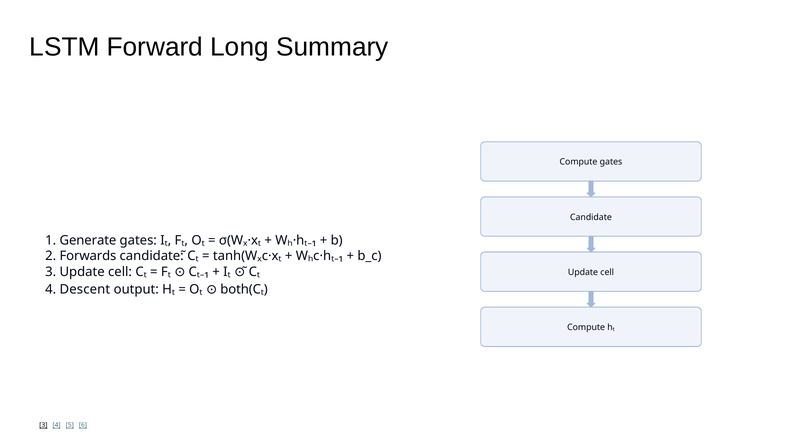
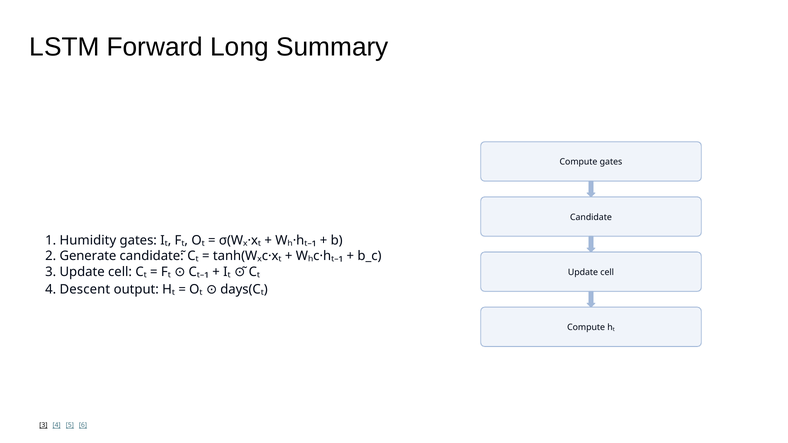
Generate: Generate -> Humidity
Forwards: Forwards -> Generate
both(Cₜ: both(Cₜ -> days(Cₜ
